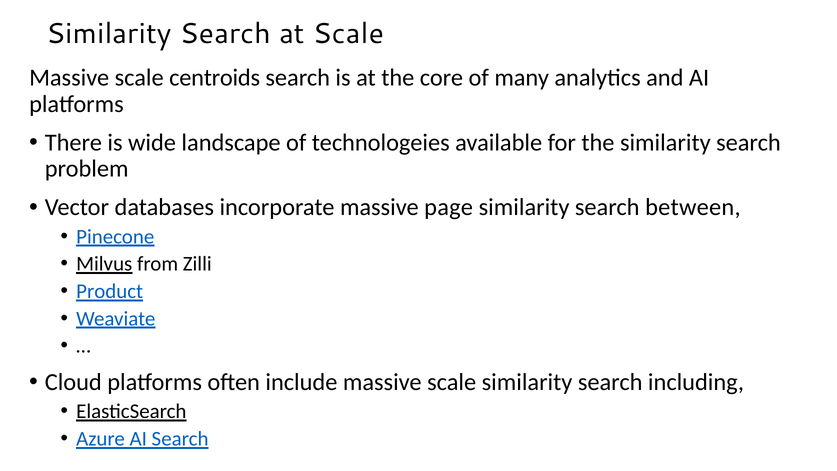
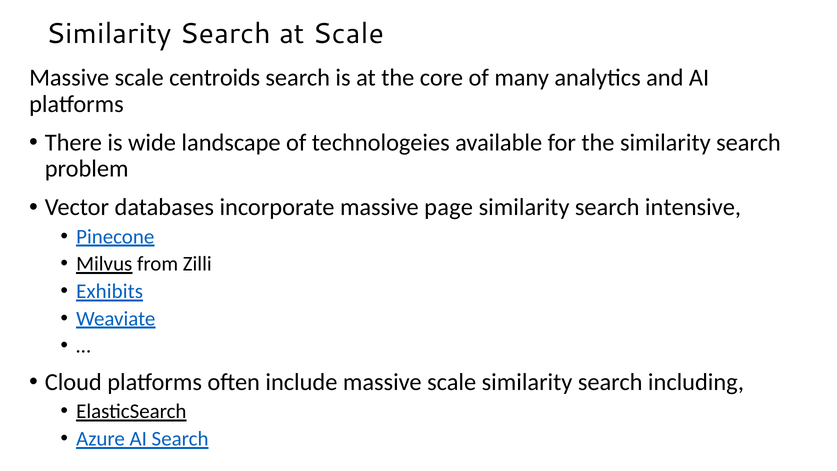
between: between -> intensive
Product: Product -> Exhibits
